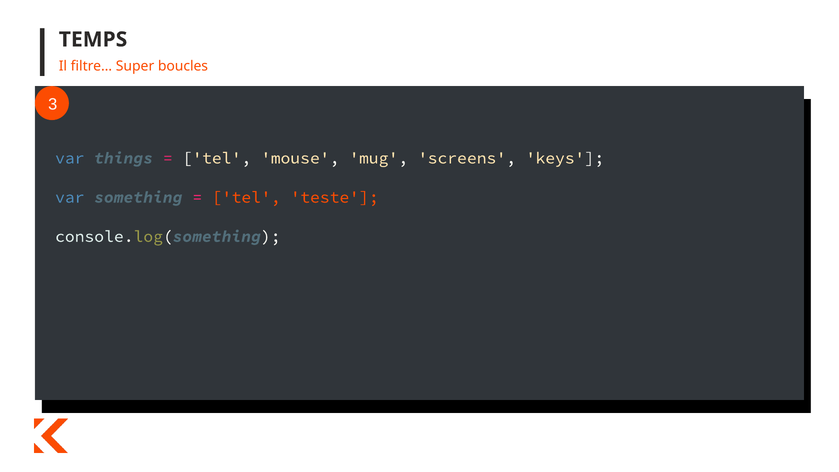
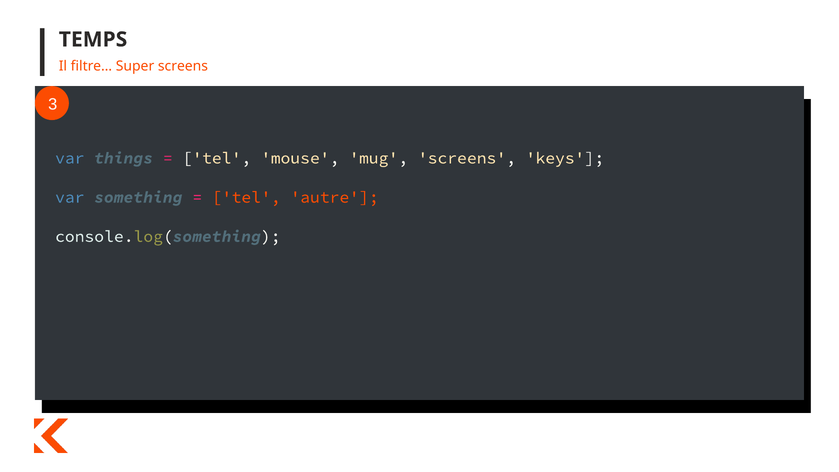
Super boucles: boucles -> screens
teste: teste -> autre
